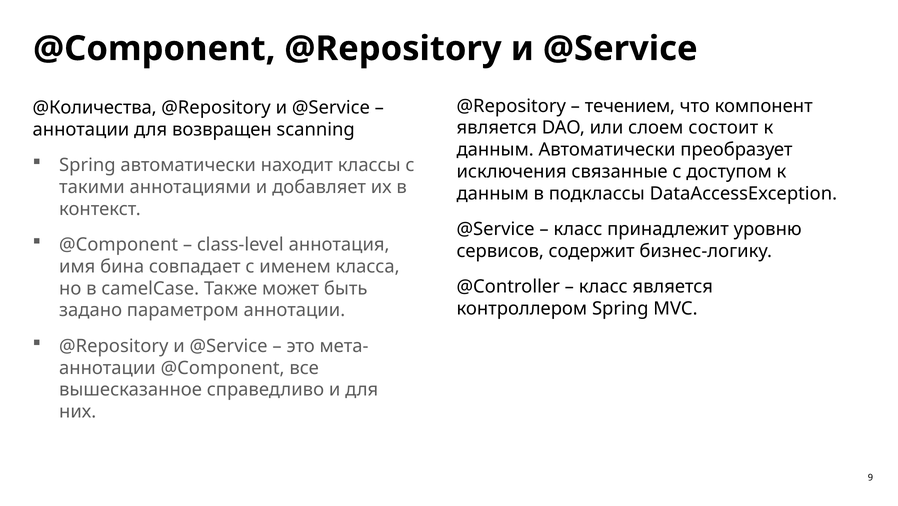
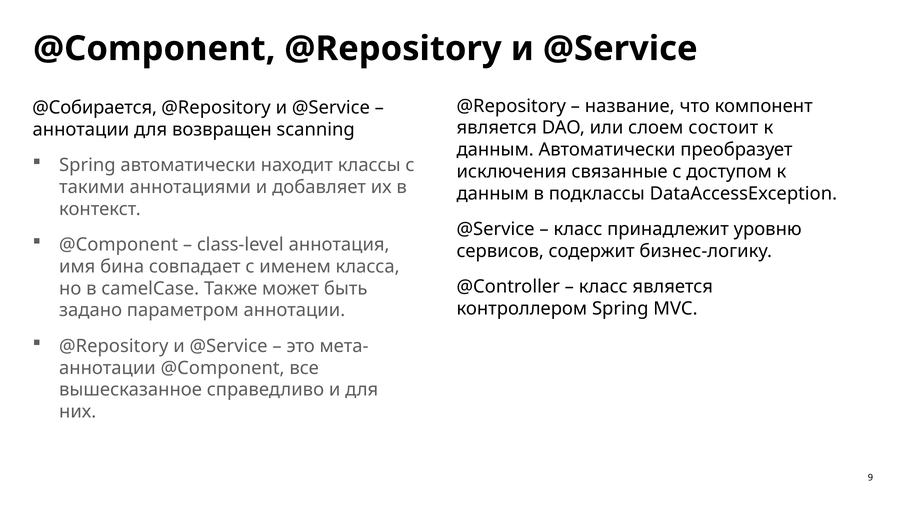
течением: течением -> название
@Количества: @Количества -> @Собирается
